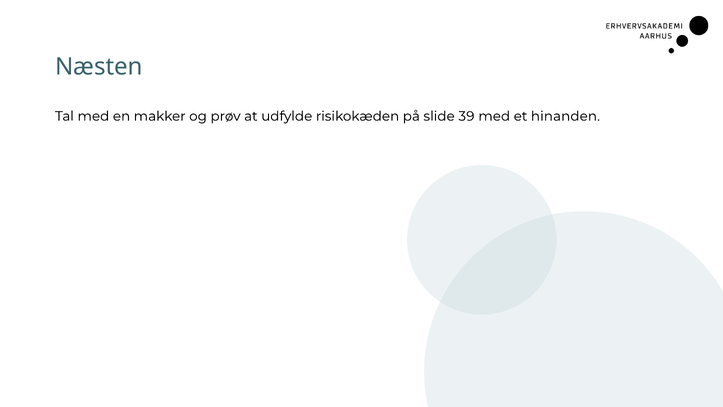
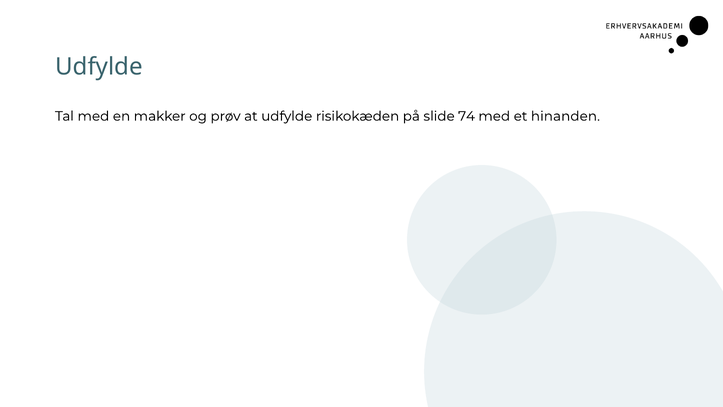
Næsten at (99, 67): Næsten -> Udfylde
39: 39 -> 74
